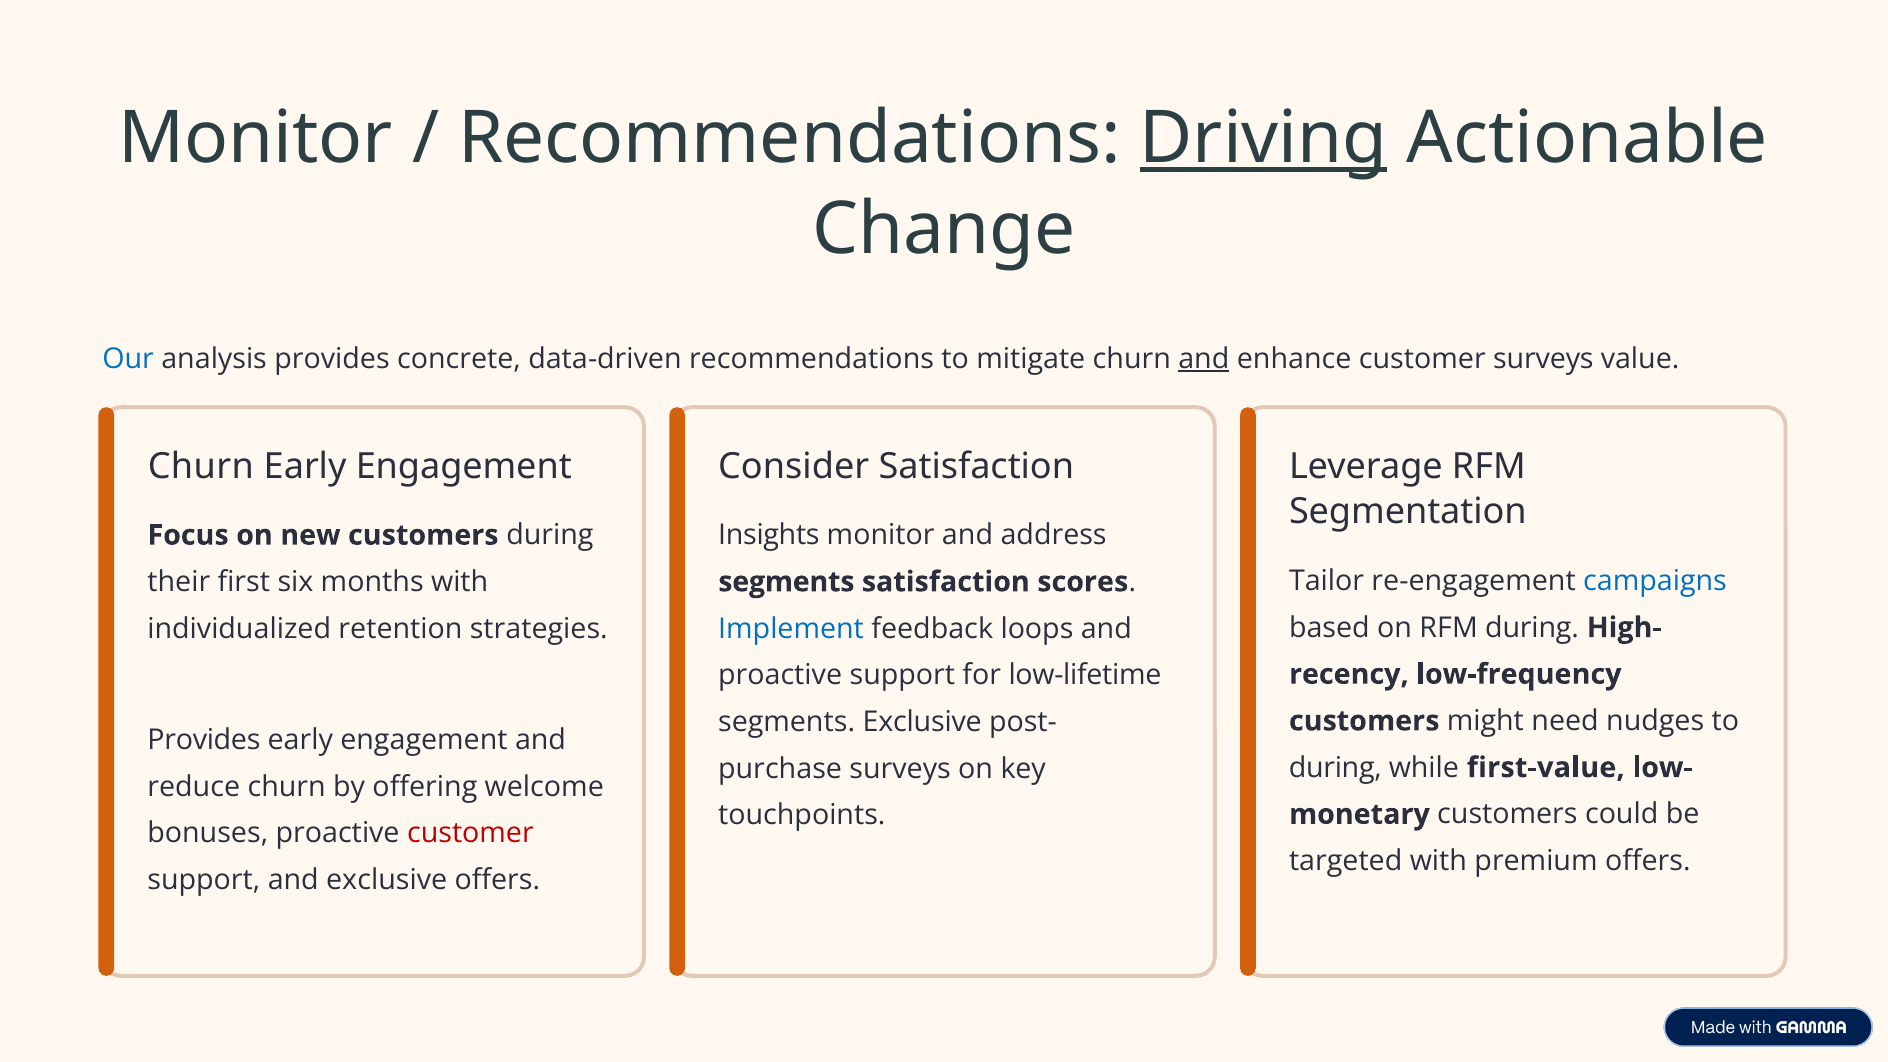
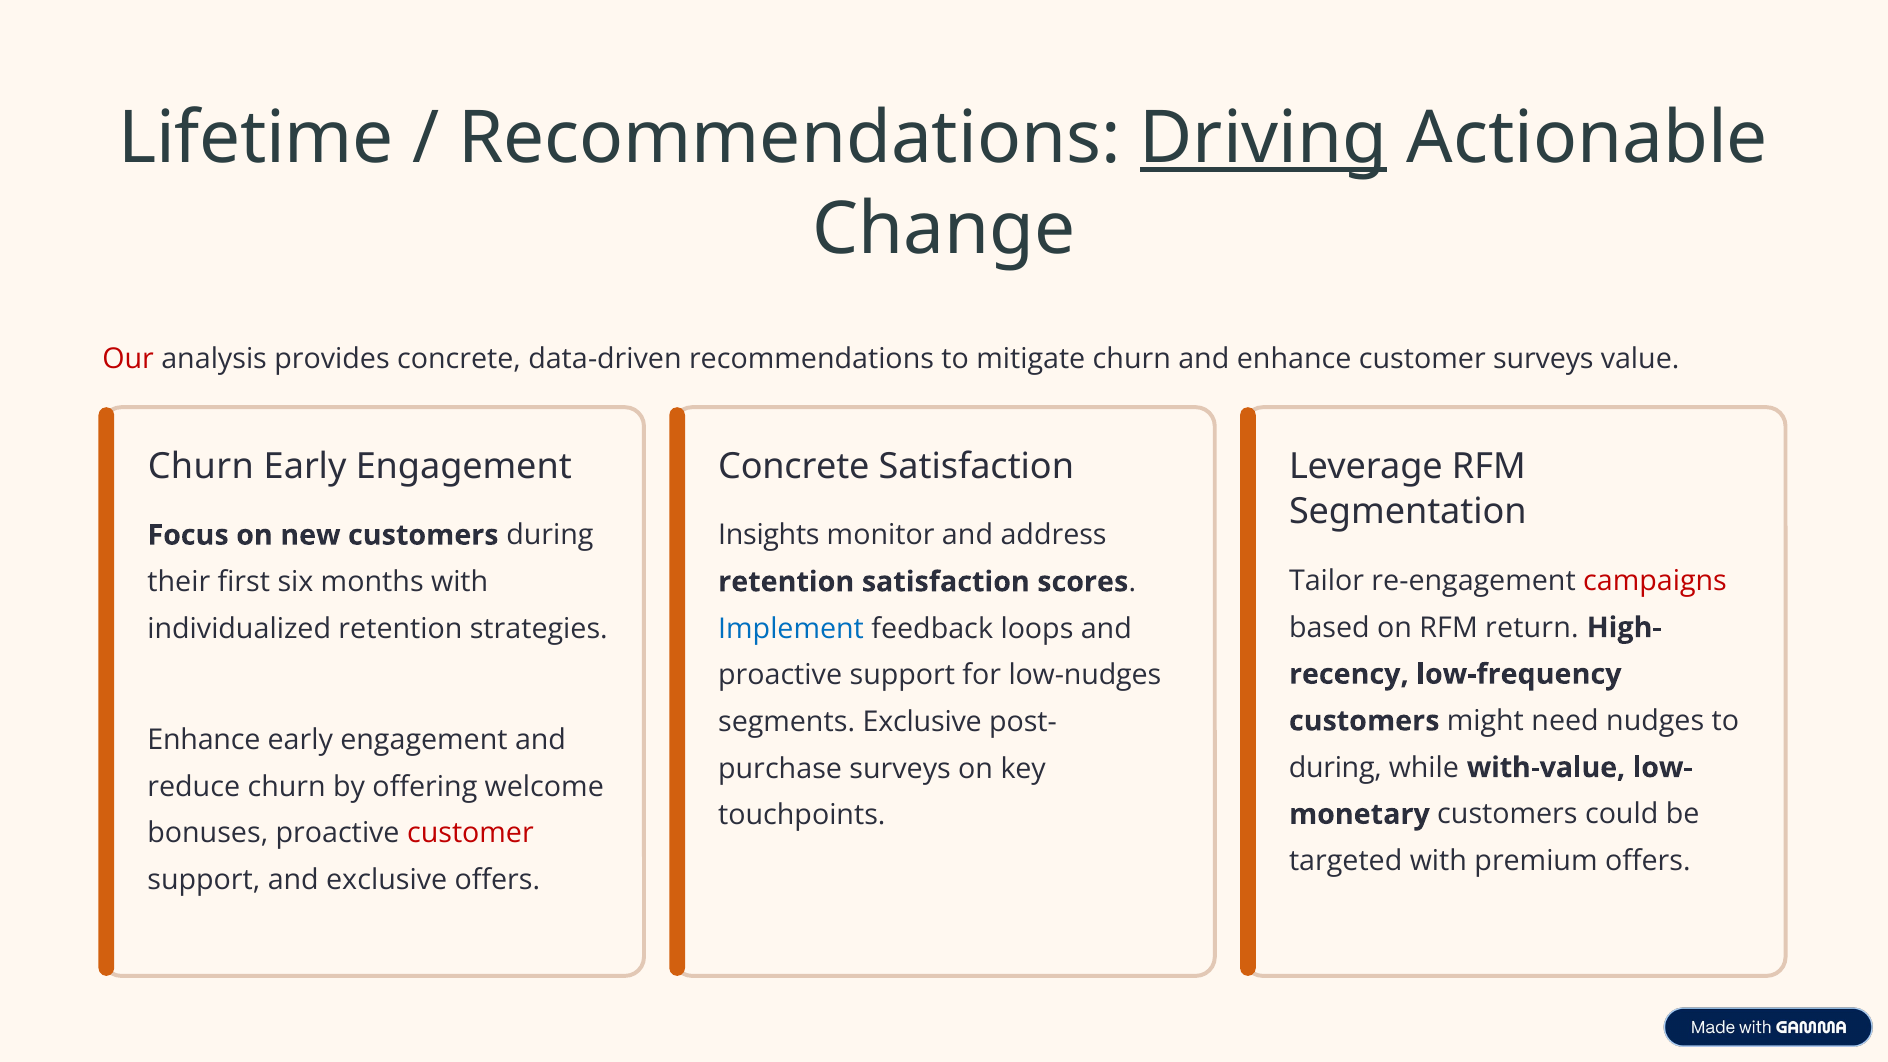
Monitor at (256, 138): Monitor -> Lifetime
Our colour: blue -> red
and at (1204, 359) underline: present -> none
Consider at (794, 466): Consider -> Concrete
segments at (786, 582): segments -> retention
campaigns colour: blue -> red
RFM during: during -> return
low-lifetime: low-lifetime -> low-nudges
Provides at (204, 740): Provides -> Enhance
first-value: first-value -> with-value
